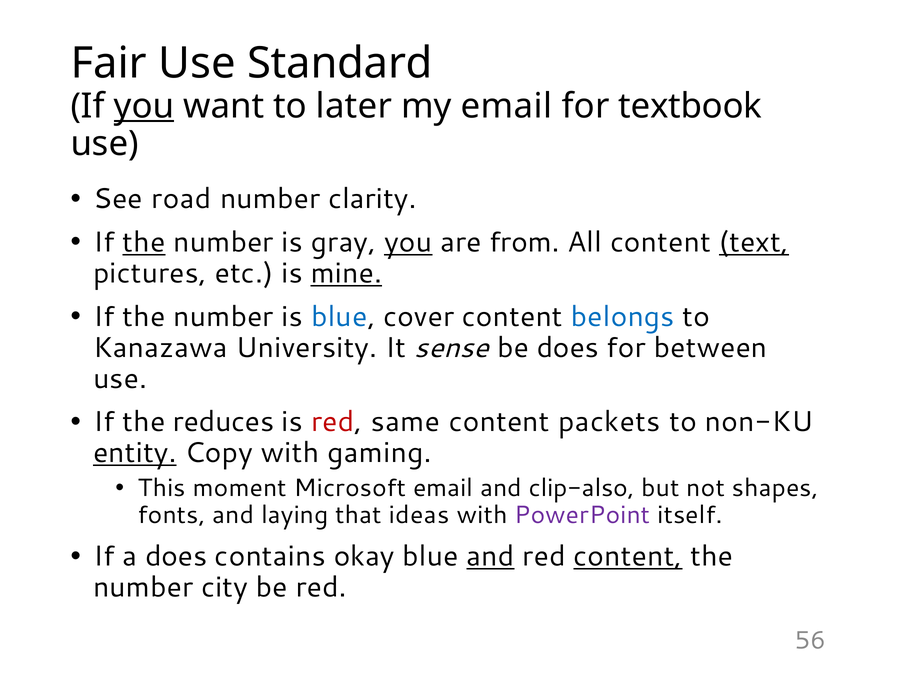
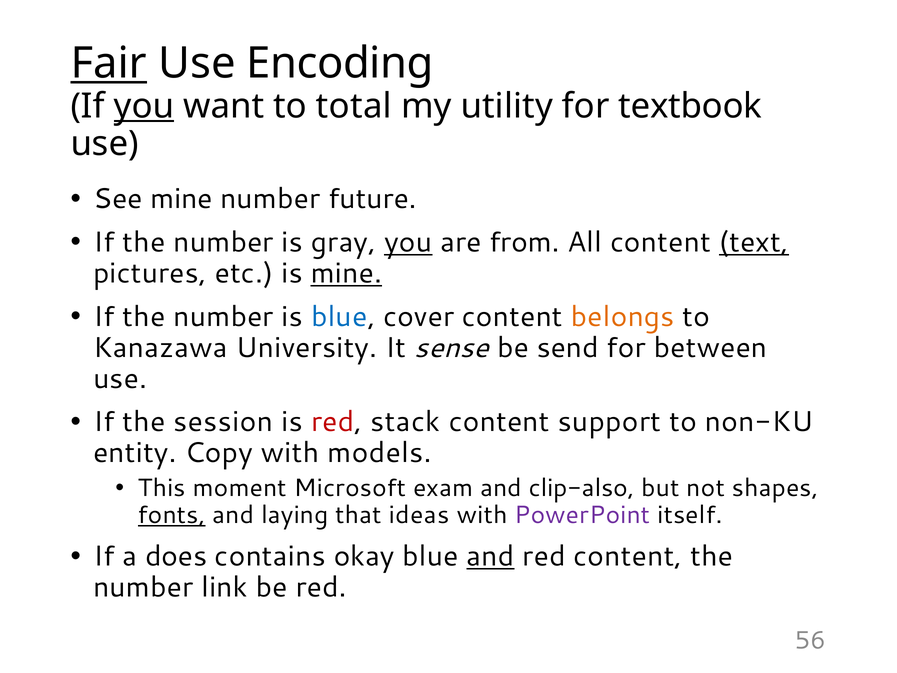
Fair underline: none -> present
Standard: Standard -> Encoding
later: later -> total
my email: email -> utility
See road: road -> mine
clarity: clarity -> future
the at (144, 242) underline: present -> none
belongs colour: blue -> orange
be does: does -> send
reduces: reduces -> session
same: same -> stack
packets: packets -> support
entity underline: present -> none
gaming: gaming -> models
Microsoft email: email -> exam
fonts underline: none -> present
content at (628, 556) underline: present -> none
city: city -> link
